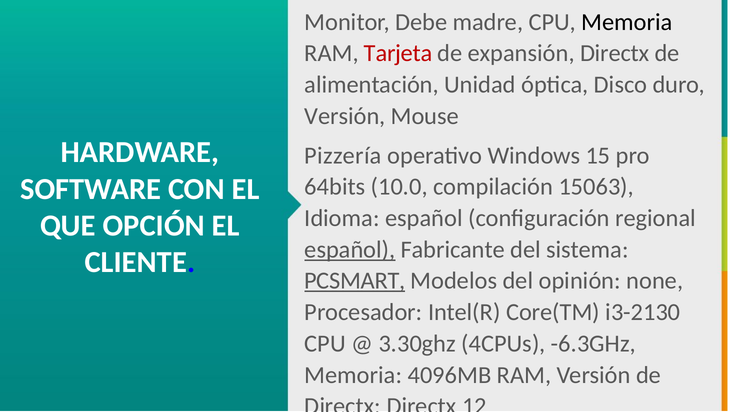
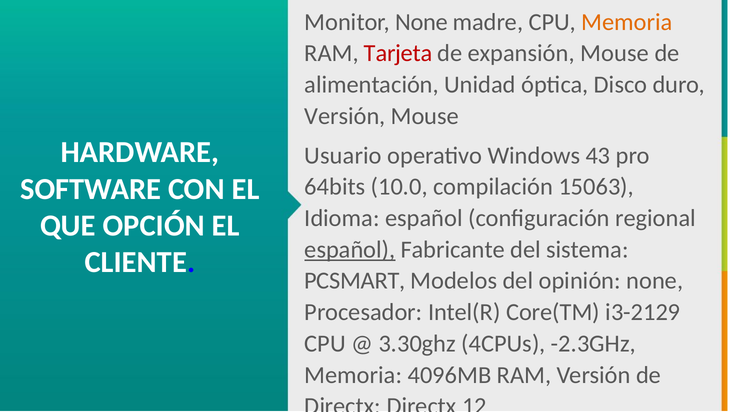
Monitor Debe: Debe -> None
Memoria at (627, 22) colour: black -> orange
expansión Directx: Directx -> Mouse
Pizzería: Pizzería -> Usuario
15: 15 -> 43
PCSMART underline: present -> none
i3-2130: i3-2130 -> i3-2129
-6.3GHz: -6.3GHz -> -2.3GHz
